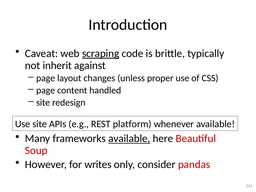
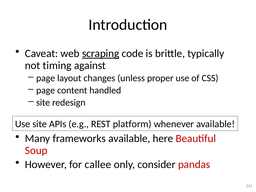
inherit: inherit -> timing
available at (129, 139) underline: present -> none
writes: writes -> callee
